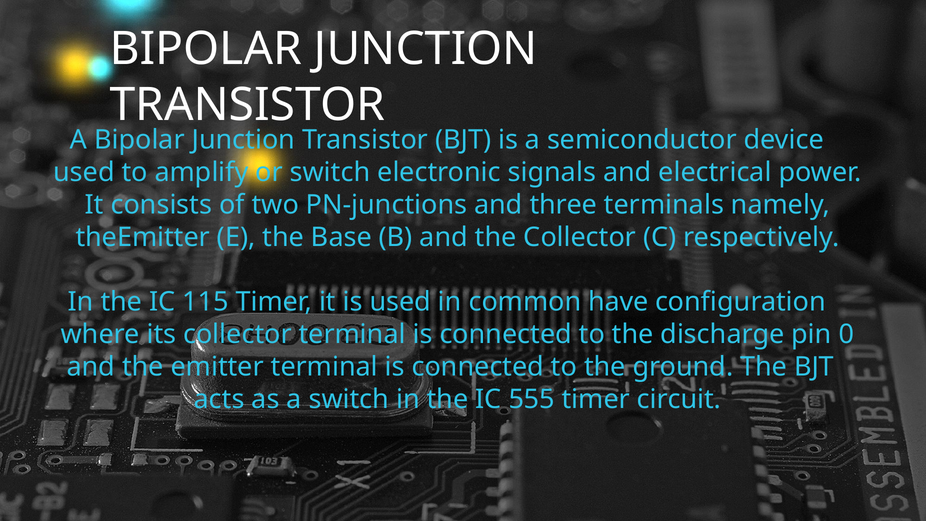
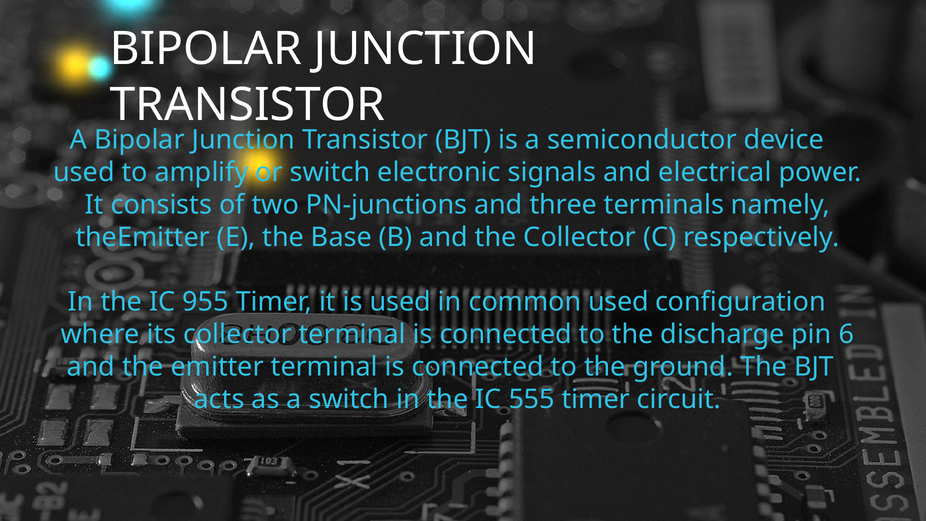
115: 115 -> 955
common have: have -> used
0: 0 -> 6
